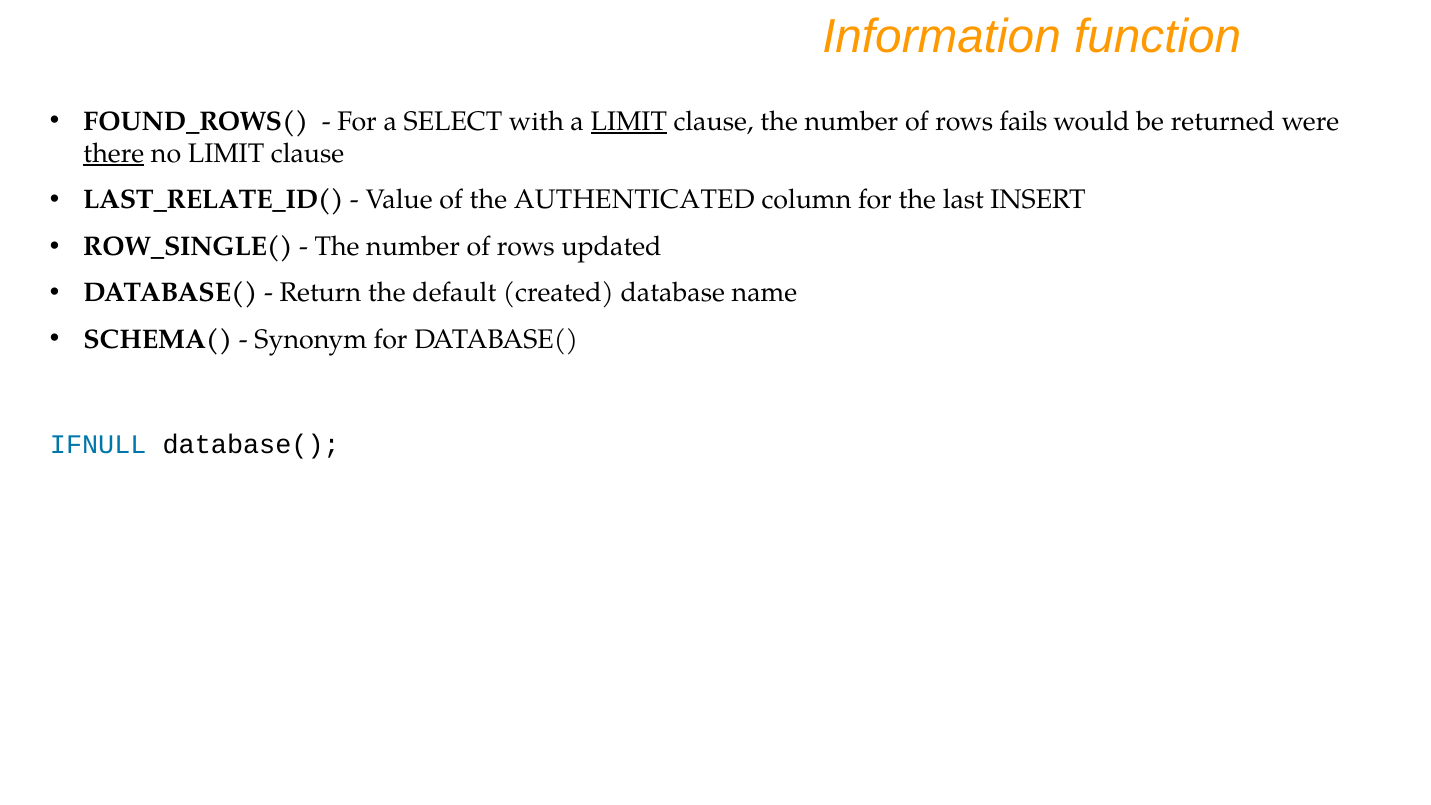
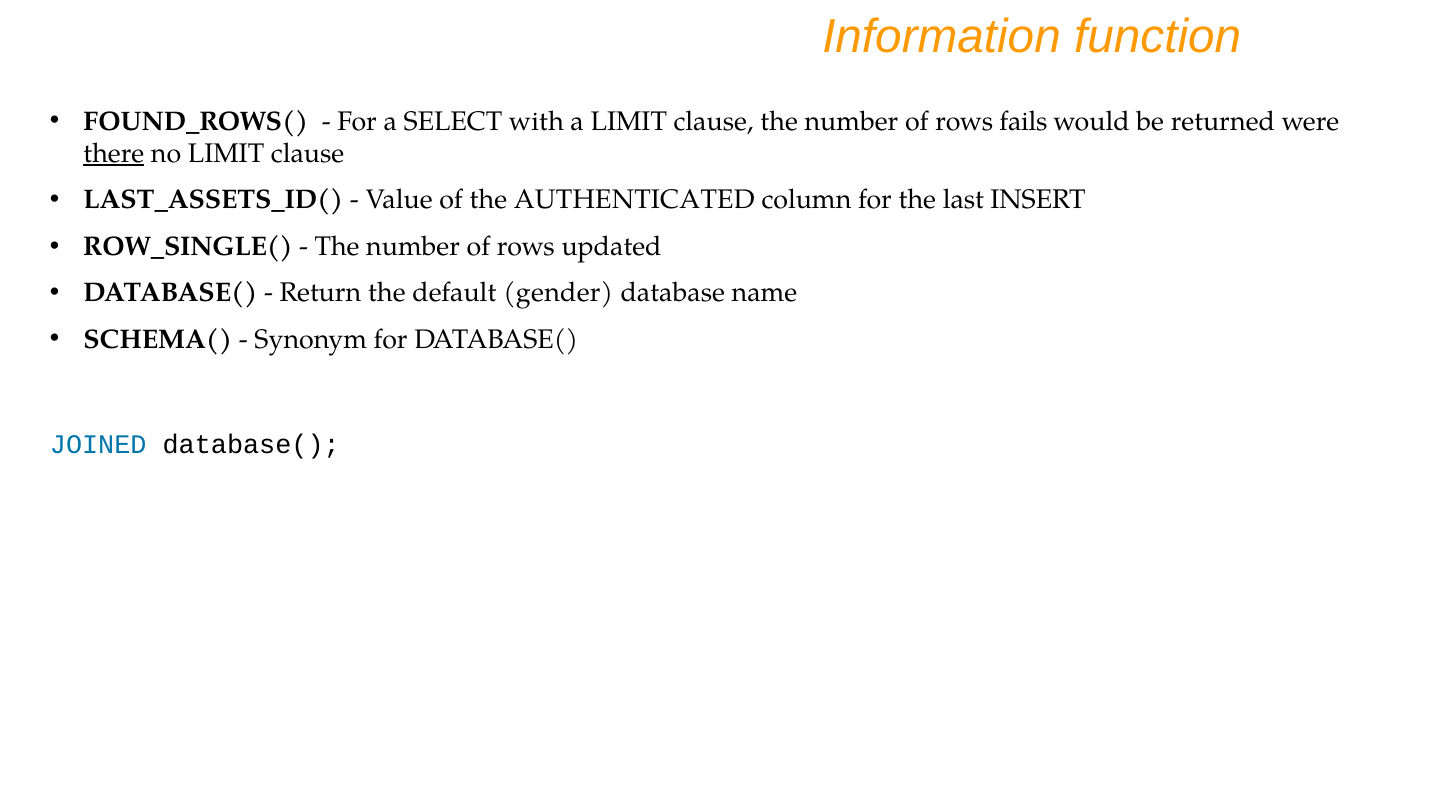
LIMIT at (629, 121) underline: present -> none
LAST_RELATE_ID(: LAST_RELATE_ID( -> LAST_ASSETS_ID(
created: created -> gender
IFNULL: IFNULL -> JOINED
